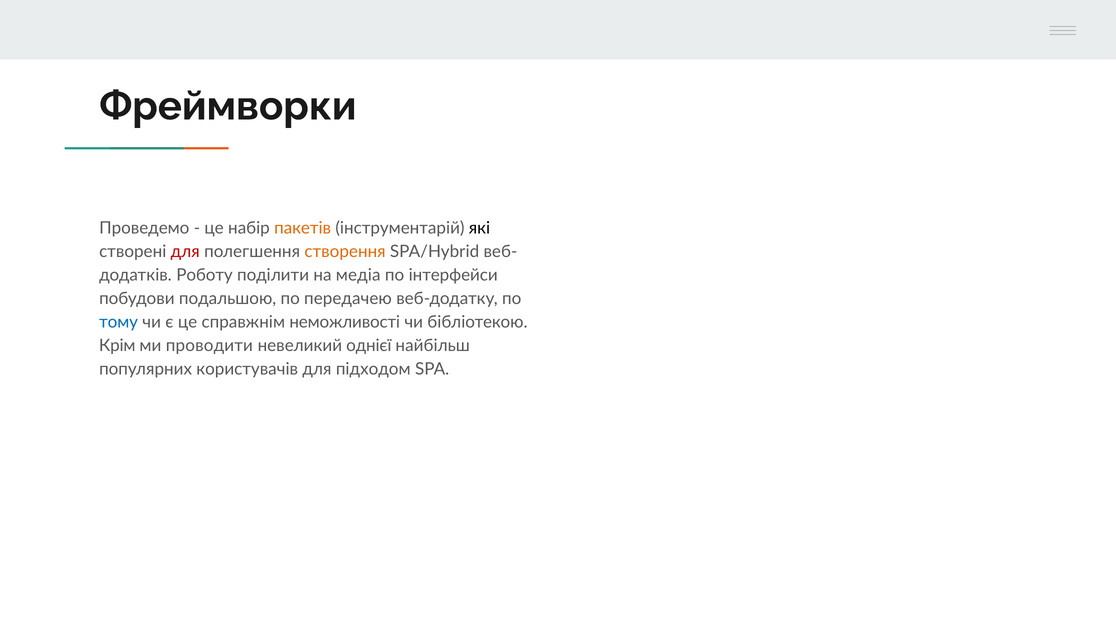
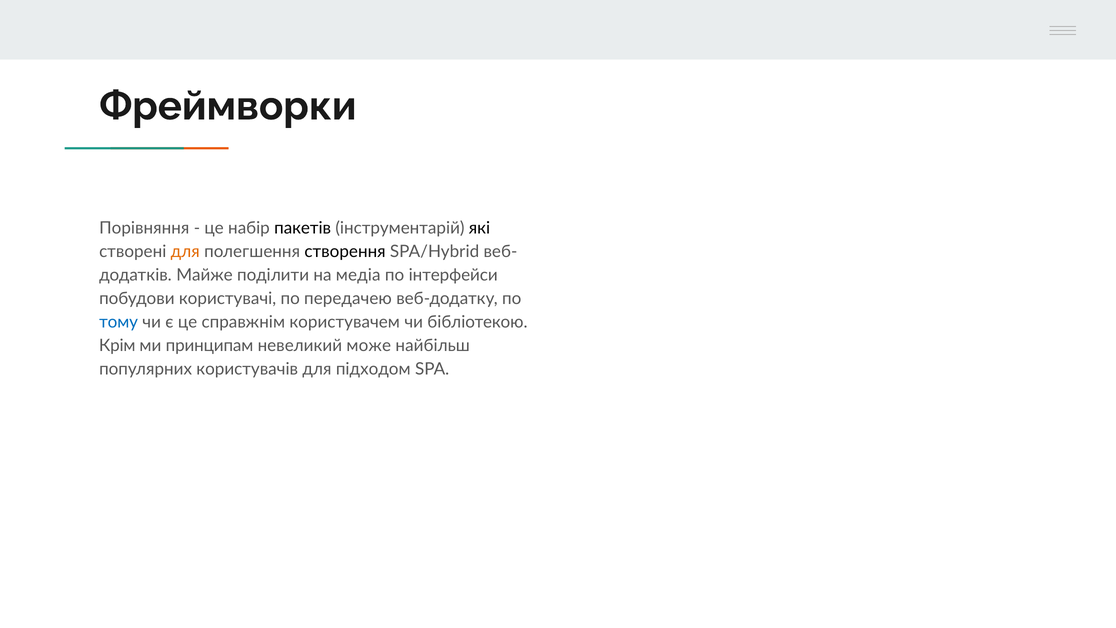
Проведемо: Проведемо -> Порівняння
пакетів colour: orange -> black
для at (185, 251) colour: red -> orange
створення colour: orange -> black
Роботу: Роботу -> Майже
подальшою: подальшою -> користувачі
неможливості: неможливості -> користувачем
проводити: проводити -> принципам
однієї: однієї -> може
